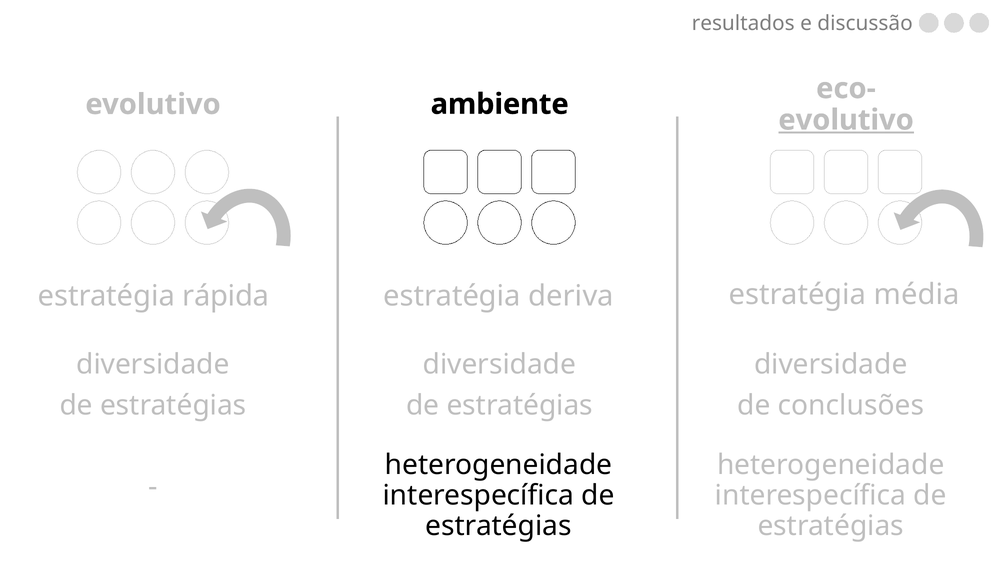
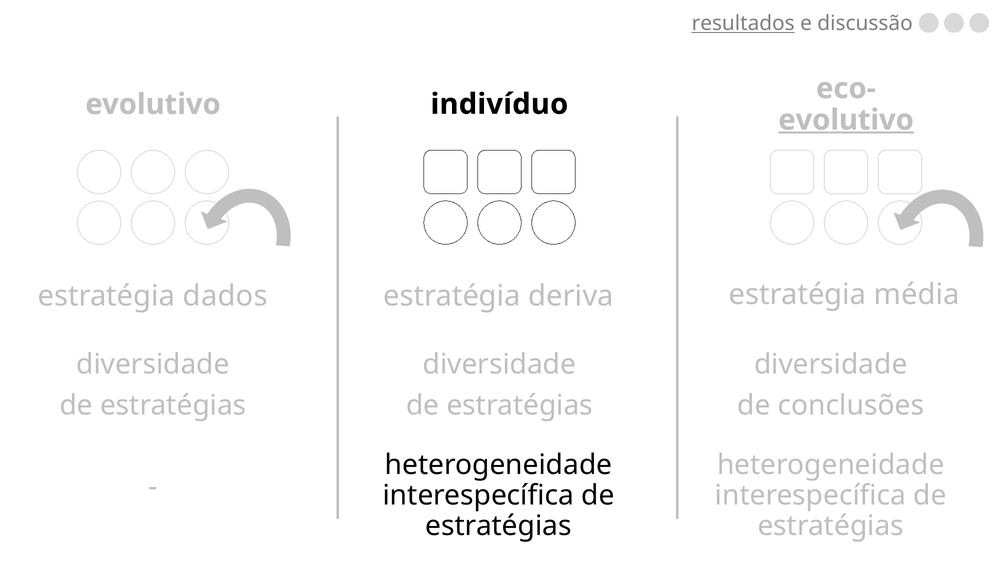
resultados underline: none -> present
ambiente: ambiente -> indivíduo
rápida: rápida -> dados
